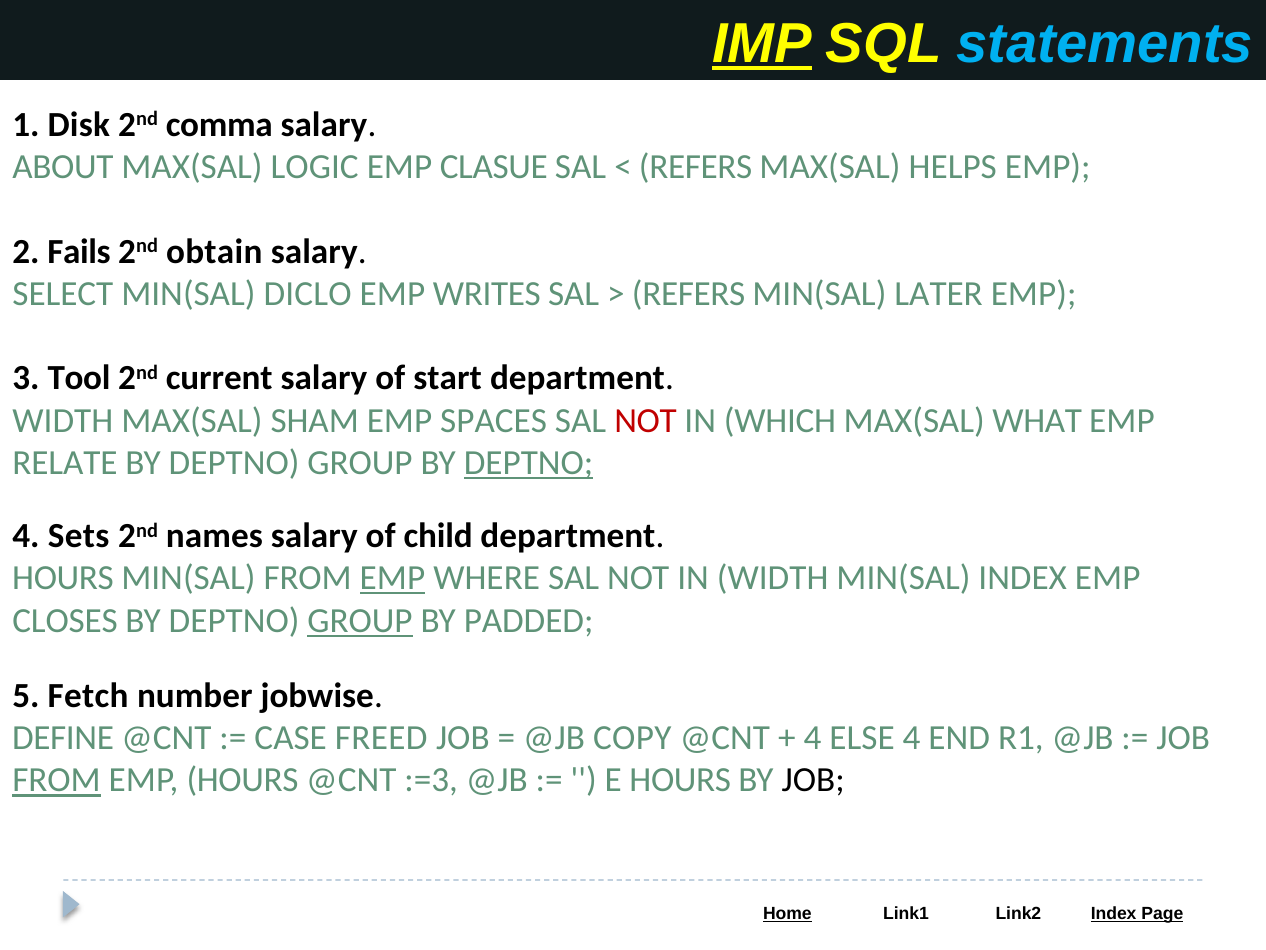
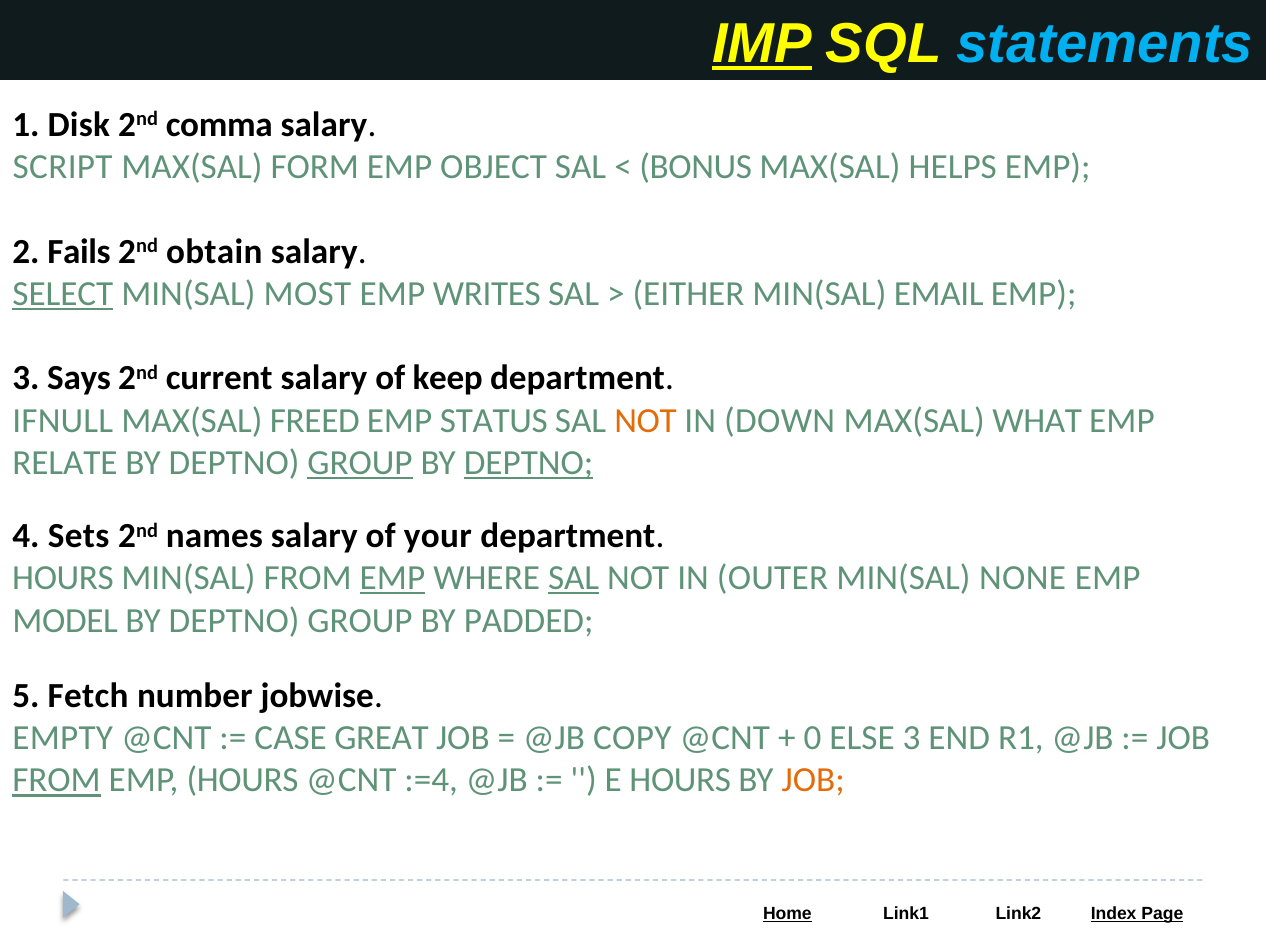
ABOUT: ABOUT -> SCRIPT
LOGIC: LOGIC -> FORM
CLASUE: CLASUE -> OBJECT
REFERS at (696, 167): REFERS -> BONUS
SELECT underline: none -> present
DICLO: DICLO -> MOST
REFERS at (689, 294): REFERS -> EITHER
LATER: LATER -> EMAIL
Tool: Tool -> Says
start: start -> keep
WIDTH at (63, 420): WIDTH -> IFNULL
SHAM: SHAM -> FREED
SPACES: SPACES -> STATUS
NOT at (645, 420) colour: red -> orange
WHICH: WHICH -> DOWN
GROUP at (360, 462) underline: none -> present
child: child -> your
SAL at (574, 578) underline: none -> present
IN WIDTH: WIDTH -> OUTER
MIN(SAL INDEX: INDEX -> NONE
CLOSES: CLOSES -> MODEL
GROUP at (360, 620) underline: present -> none
DEFINE: DEFINE -> EMPTY
FREED: FREED -> GREAT
4 at (812, 738): 4 -> 0
ELSE 4: 4 -> 3
:=3: :=3 -> :=4
JOB at (813, 780) colour: black -> orange
